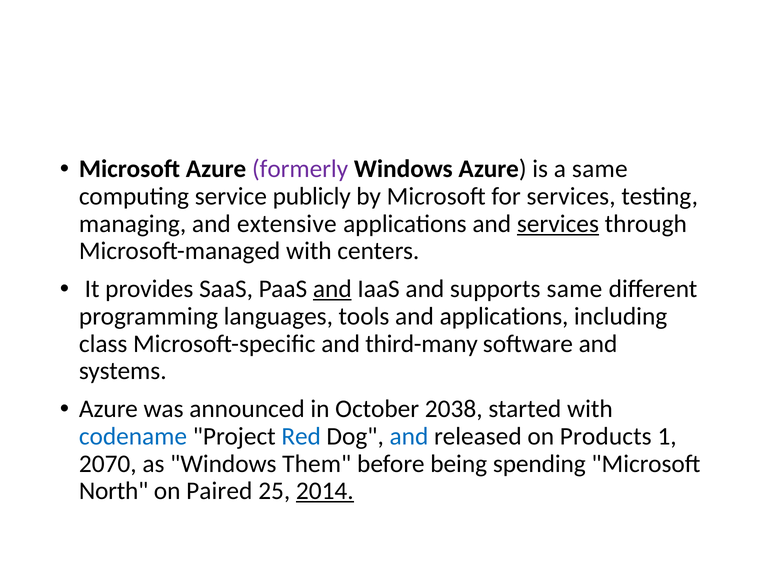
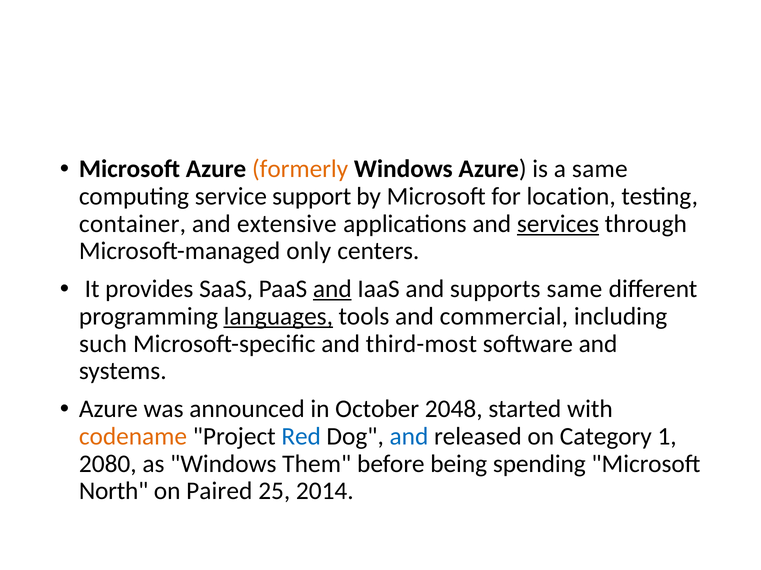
formerly colour: purple -> orange
publicly: publicly -> support
for services: services -> location
managing: managing -> container
Microsoft-managed with: with -> only
languages underline: none -> present
and applications: applications -> commercial
class: class -> such
third-many: third-many -> third-most
2038: 2038 -> 2048
codename colour: blue -> orange
Products: Products -> Category
2070: 2070 -> 2080
2014 underline: present -> none
